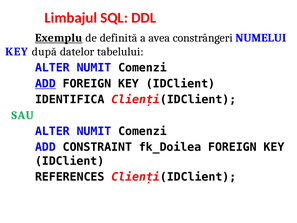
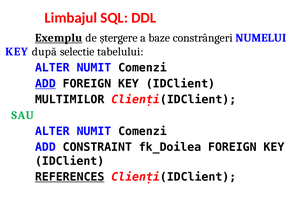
definită: definită -> ștergere
avea: avea -> baze
datelor: datelor -> selectie
IDENTIFICA: IDENTIFICA -> MULTIMILOR
REFERENCES underline: none -> present
